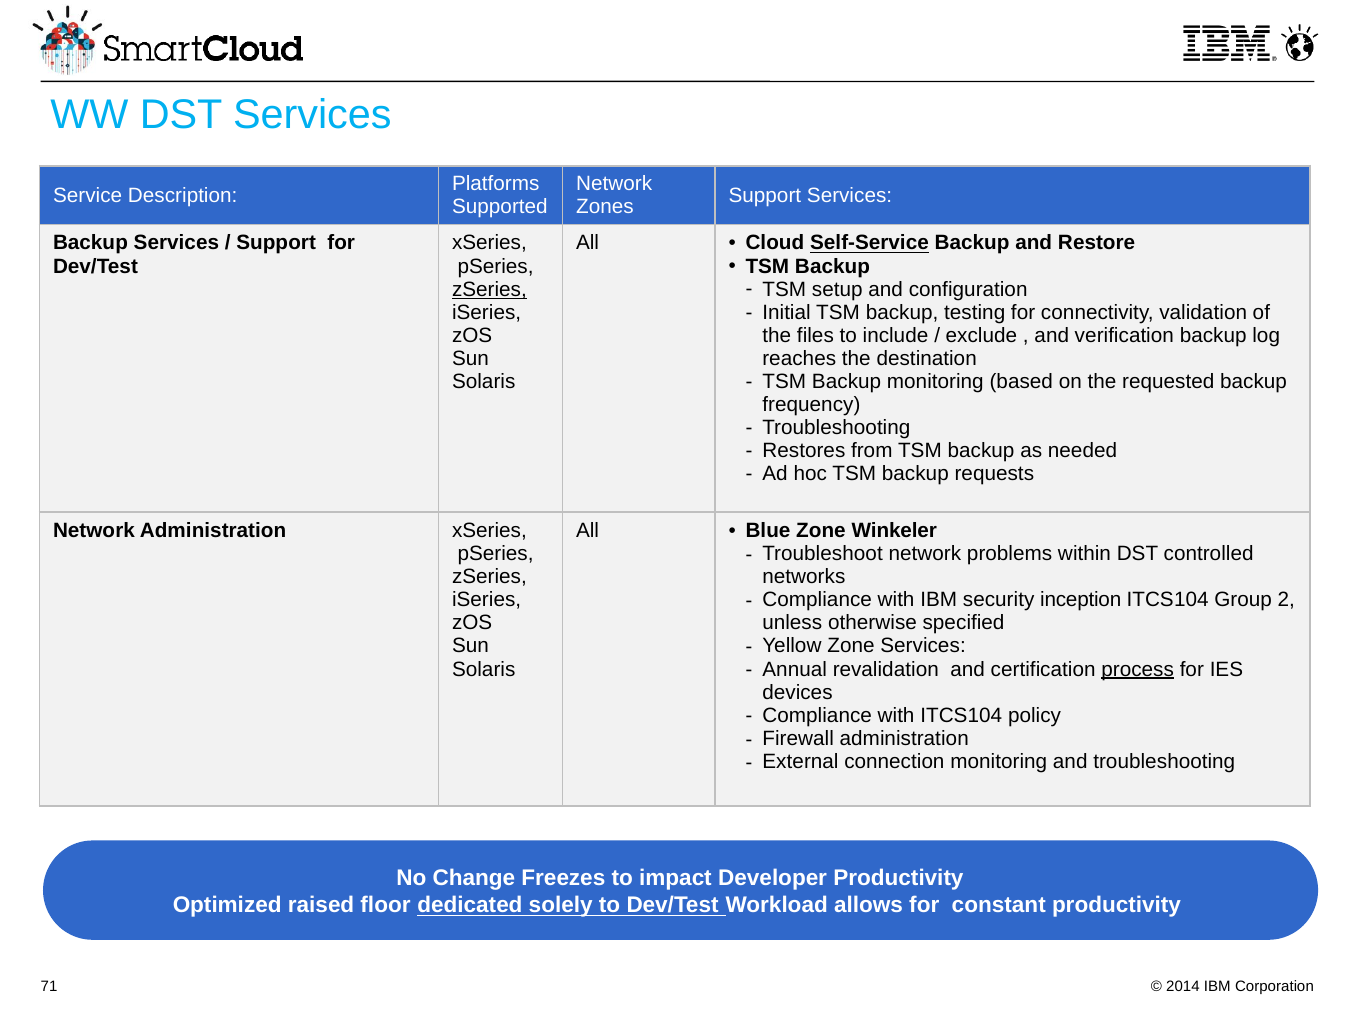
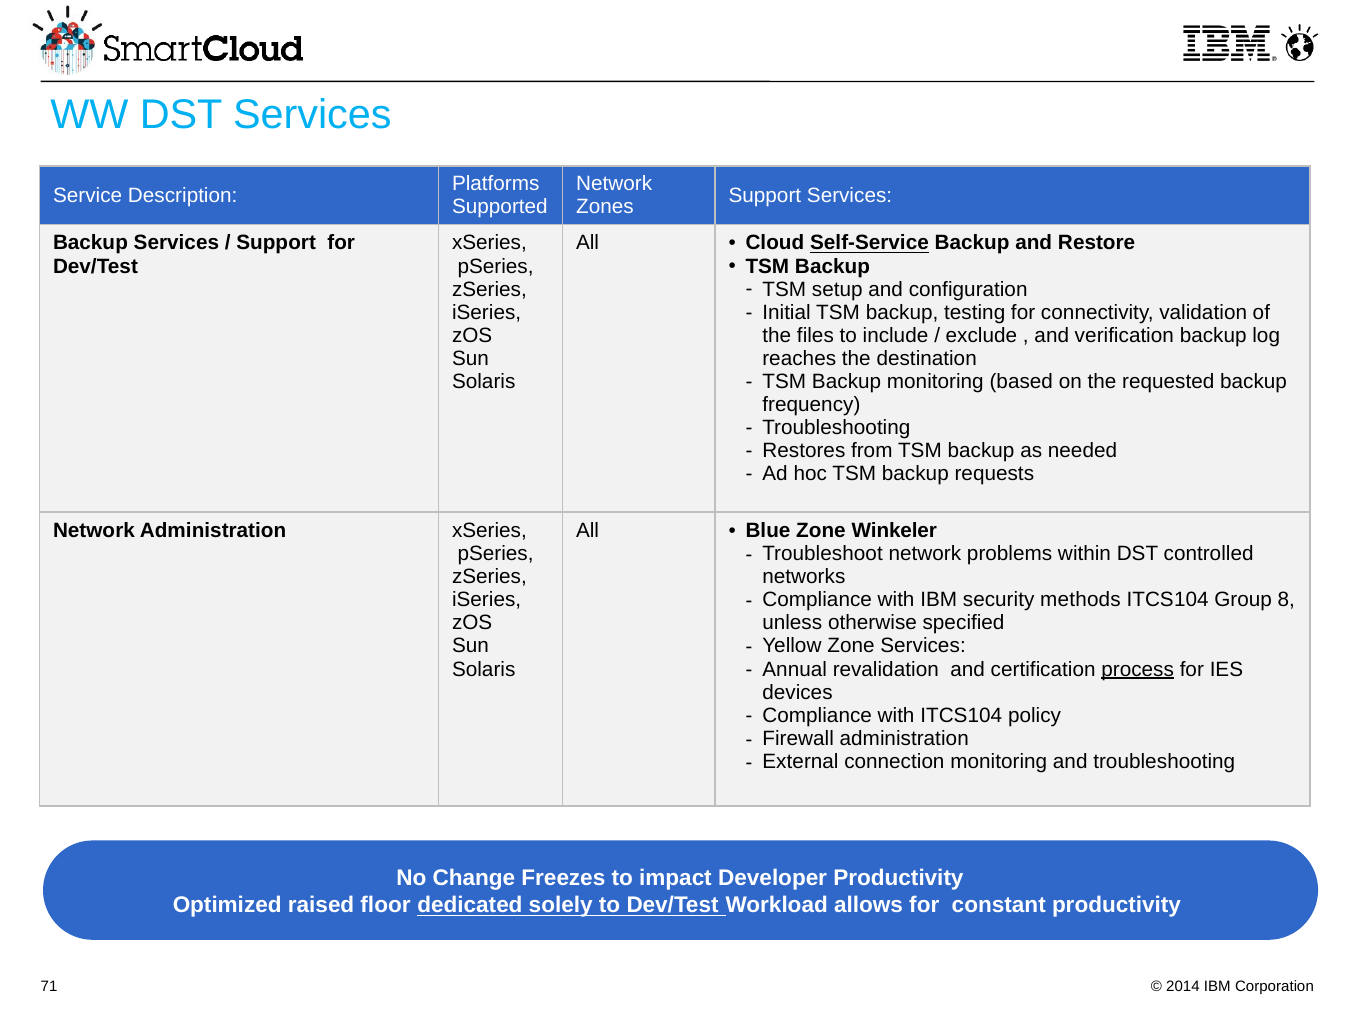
zSeries at (489, 289) underline: present -> none
inception: inception -> methods
2: 2 -> 8
